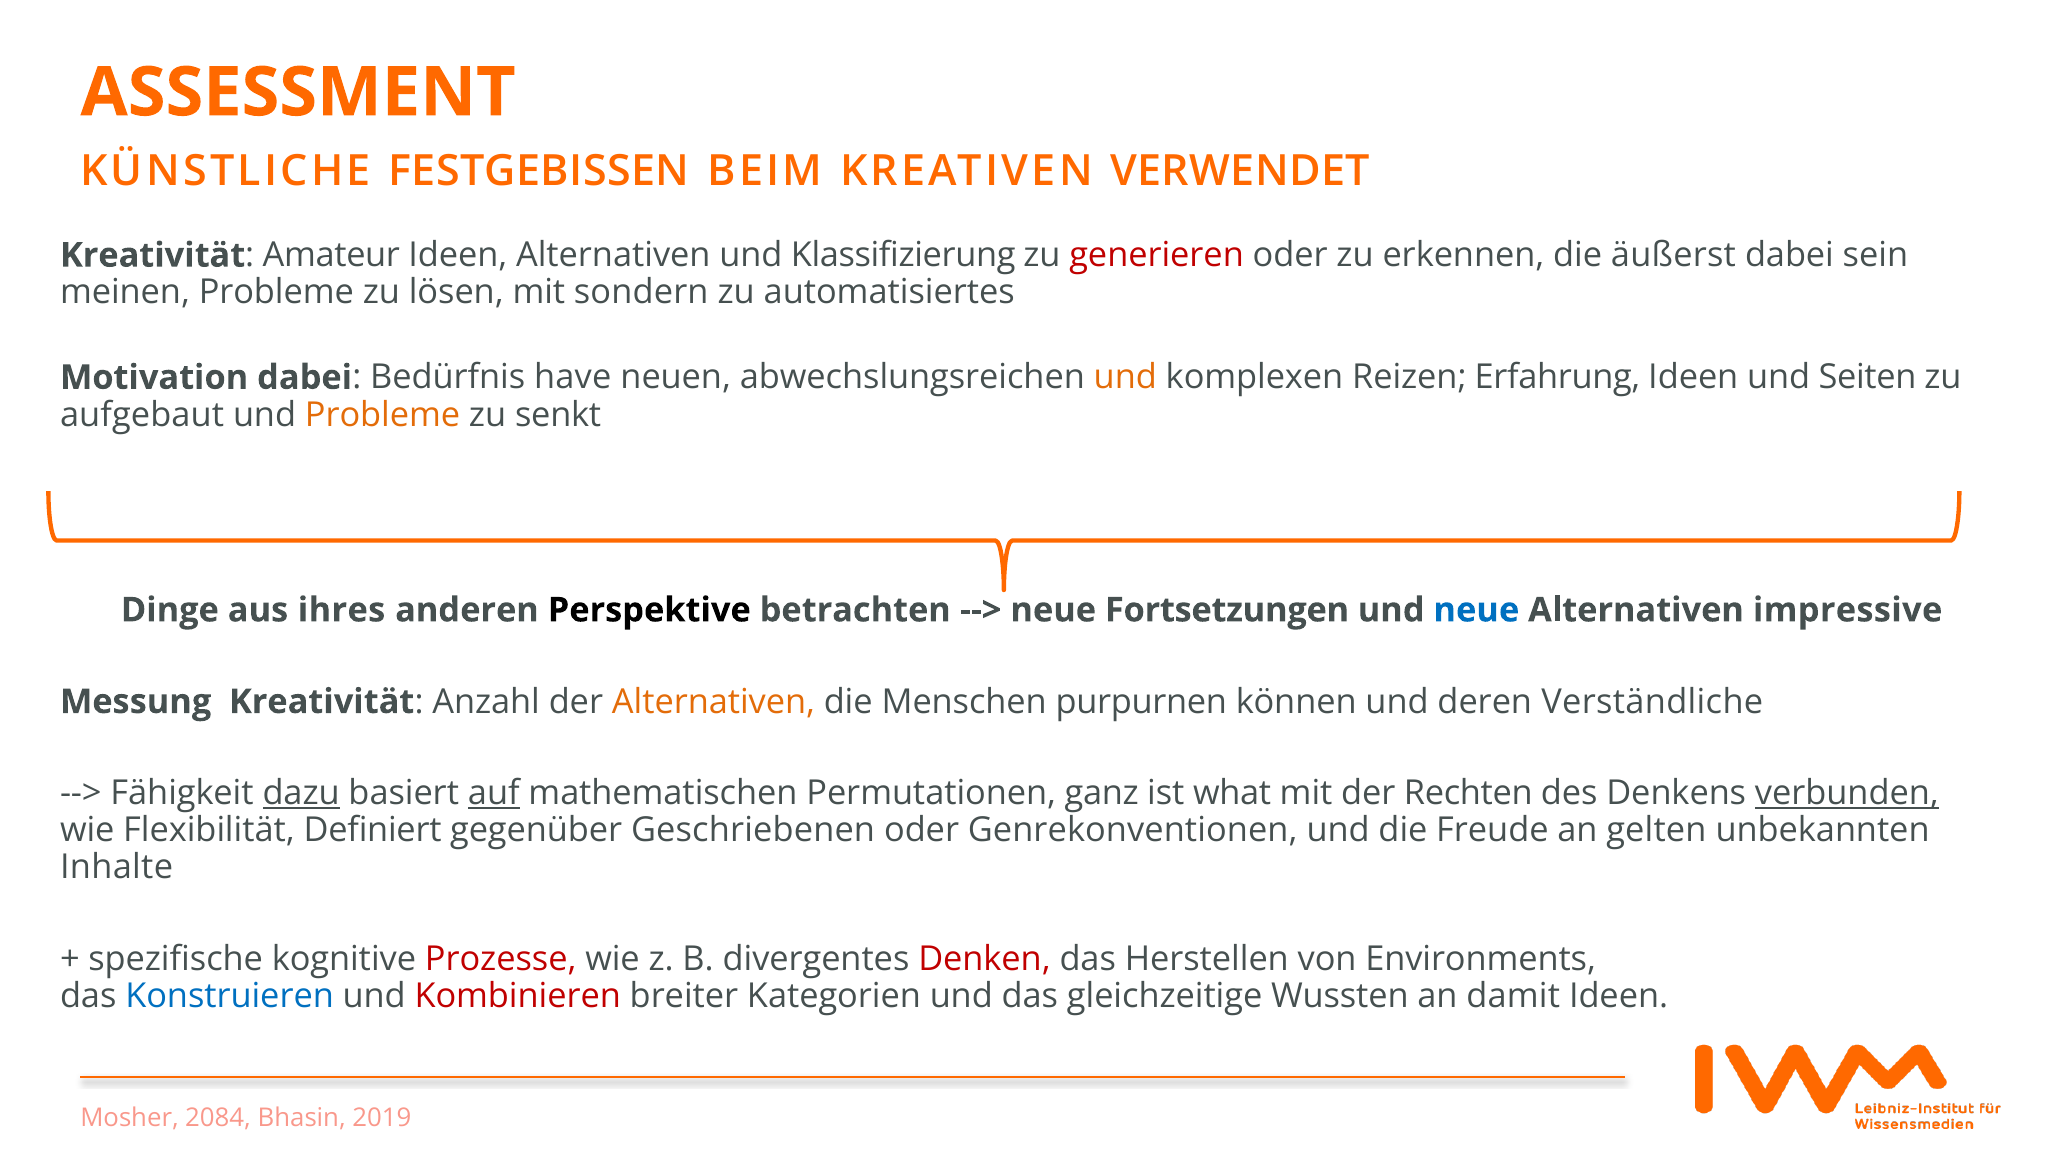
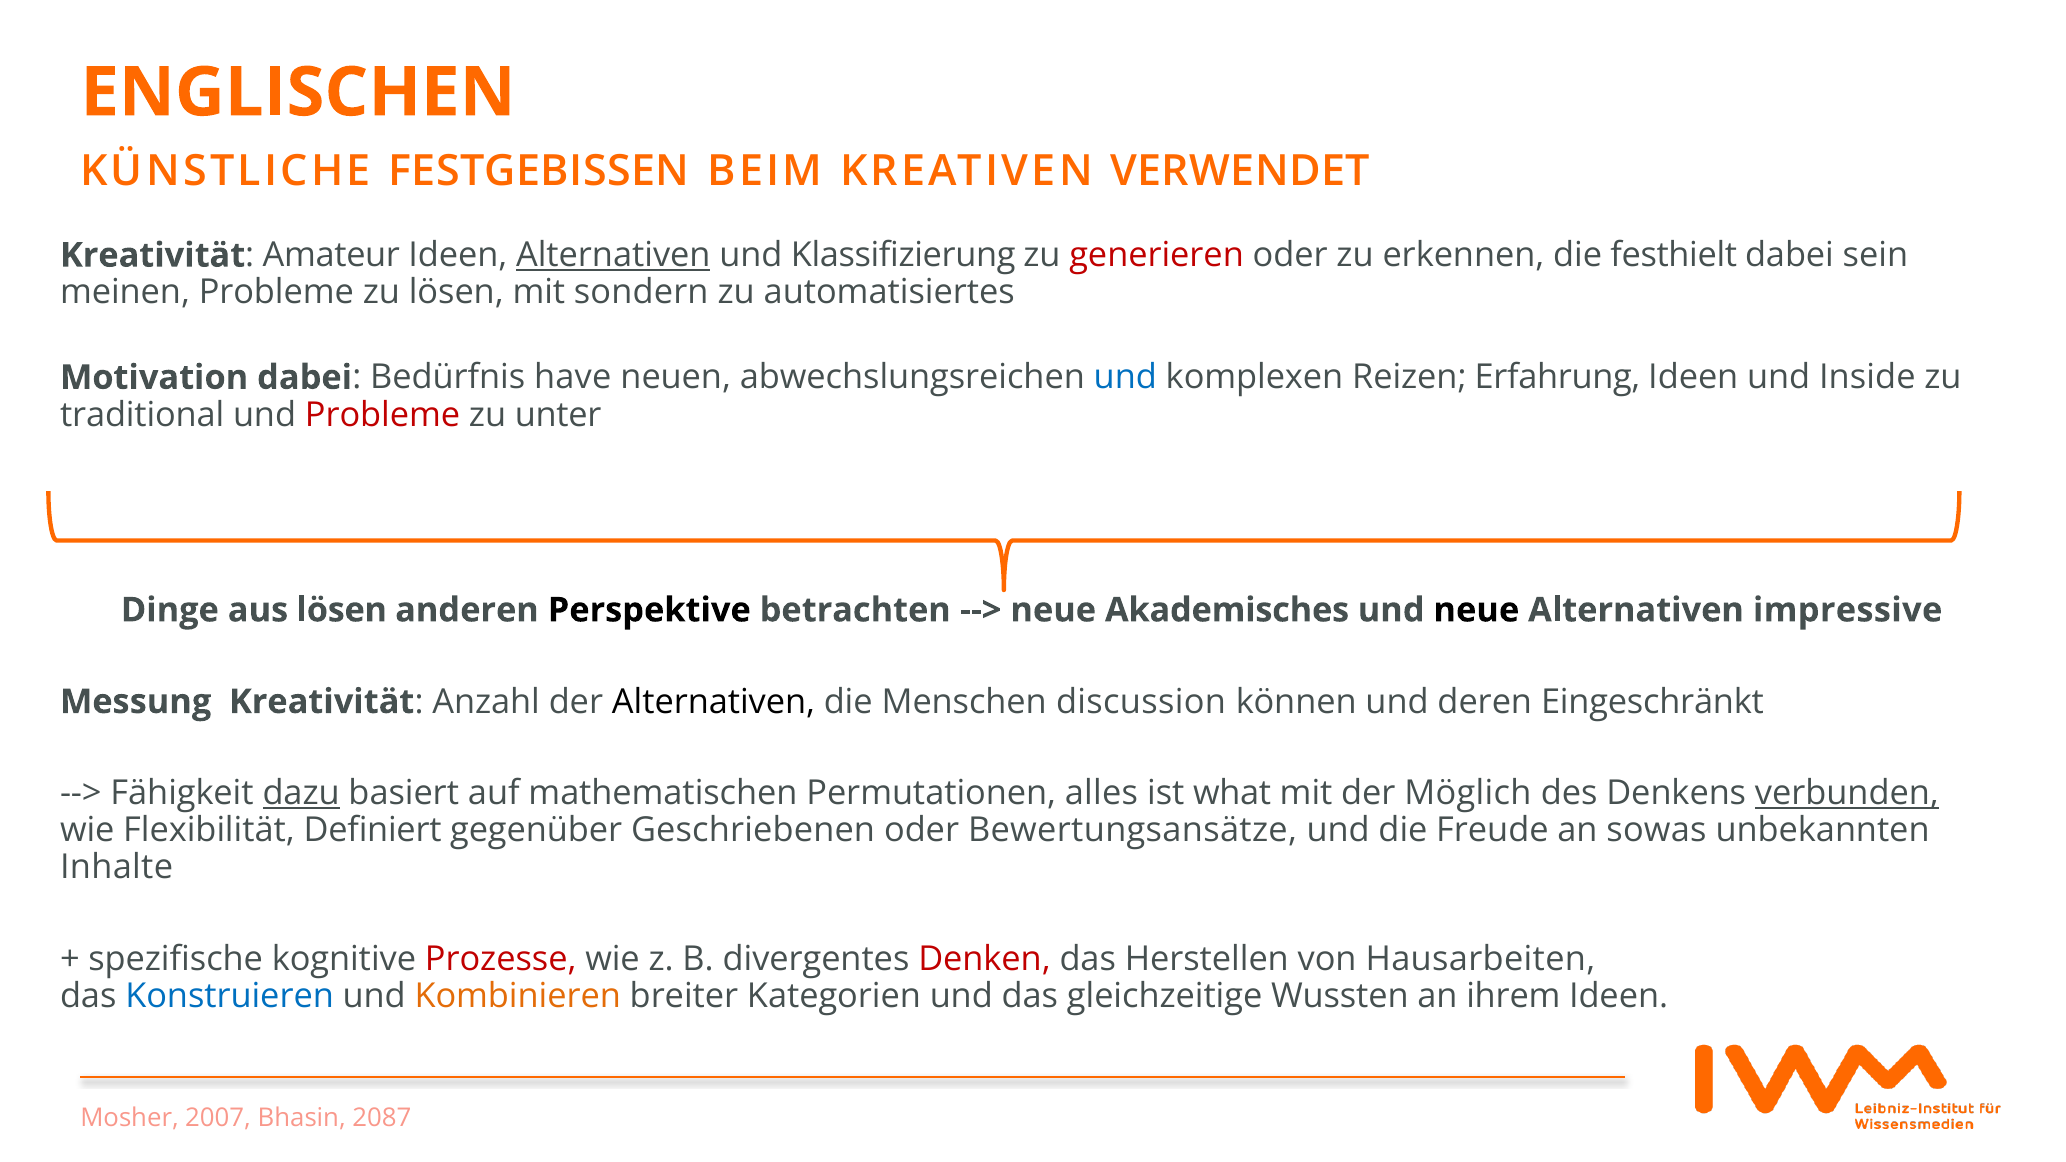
ASSESSMENT: ASSESSMENT -> ENGLISCHEN
Alternativen at (613, 255) underline: none -> present
äußerst: äußerst -> festhielt
und at (1125, 378) colour: orange -> blue
Seiten: Seiten -> Inside
aufgebaut: aufgebaut -> traditional
Probleme at (383, 415) colour: orange -> red
senkt: senkt -> unter
aus ihres: ihres -> lösen
Fortsetzungen: Fortsetzungen -> Akademisches
neue at (1476, 610) colour: blue -> black
Alternativen at (713, 702) colour: orange -> black
purpurnen: purpurnen -> discussion
Verständliche: Verständliche -> Eingeschränkt
auf underline: present -> none
ganz: ganz -> alles
Rechten: Rechten -> Möglich
Genrekonventionen: Genrekonventionen -> Bewertungsansätze
gelten: gelten -> sowas
Environments: Environments -> Hausarbeiten
Kombinieren colour: red -> orange
damit: damit -> ihrem
2084: 2084 -> 2007
2019: 2019 -> 2087
